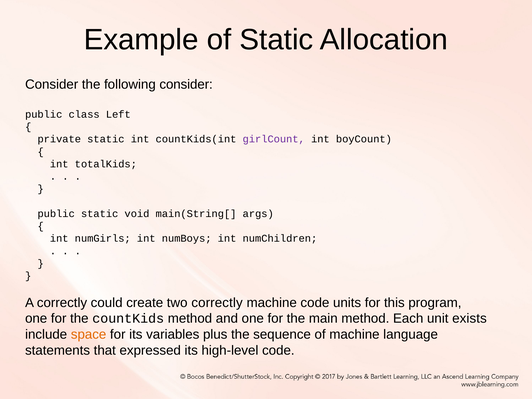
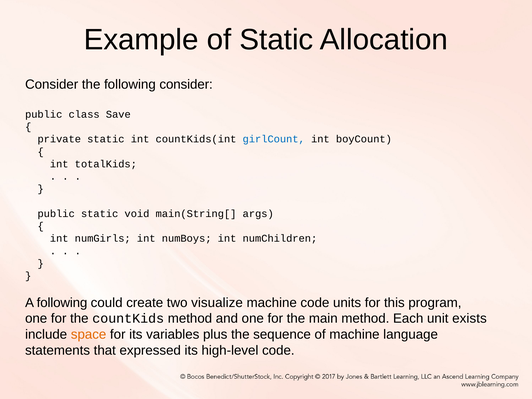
Left: Left -> Save
girlCount colour: purple -> blue
A correctly: correctly -> following
two correctly: correctly -> visualize
